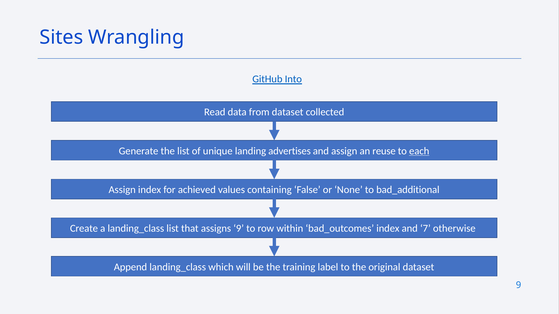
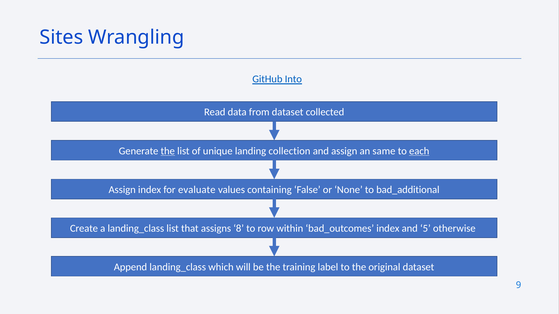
the at (168, 151) underline: none -> present
advertises: advertises -> collection
reuse: reuse -> same
achieved: achieved -> evaluate
assigns 9: 9 -> 8
7: 7 -> 5
